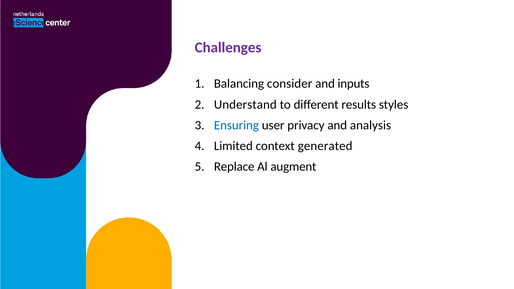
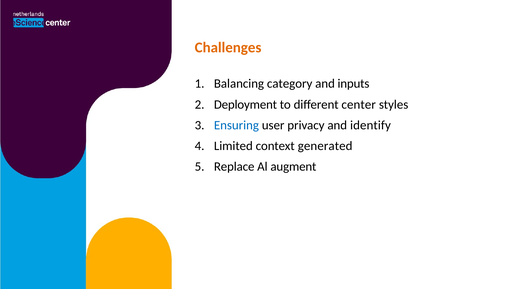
Challenges colour: purple -> orange
consider: consider -> category
Understand: Understand -> Deployment
results: results -> center
analysis: analysis -> identify
